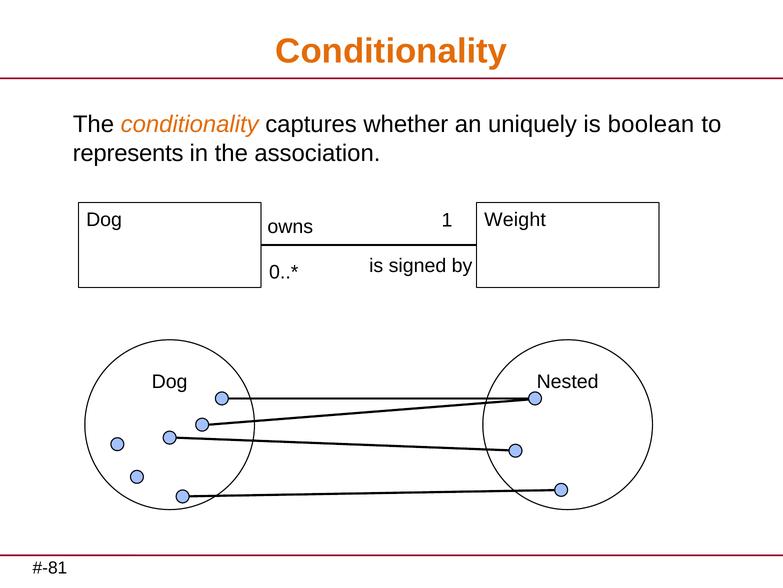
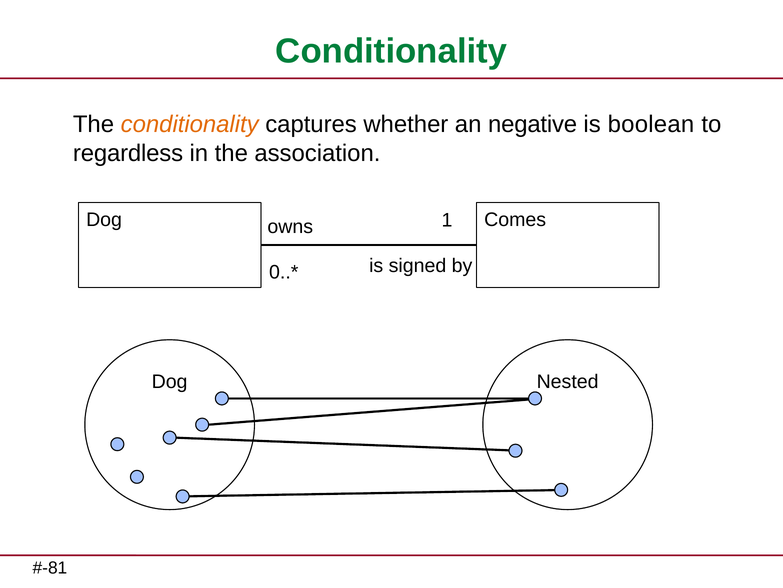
Conditionality at (391, 51) colour: orange -> green
uniquely: uniquely -> negative
represents: represents -> regardless
Weight: Weight -> Comes
